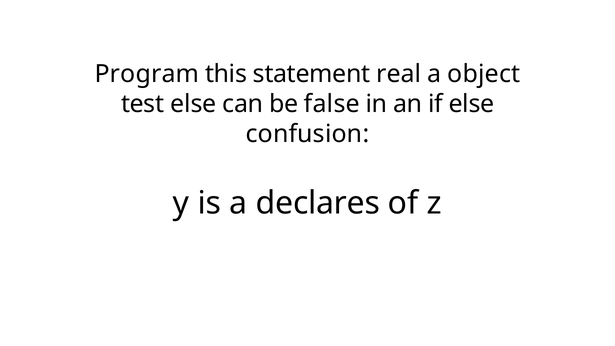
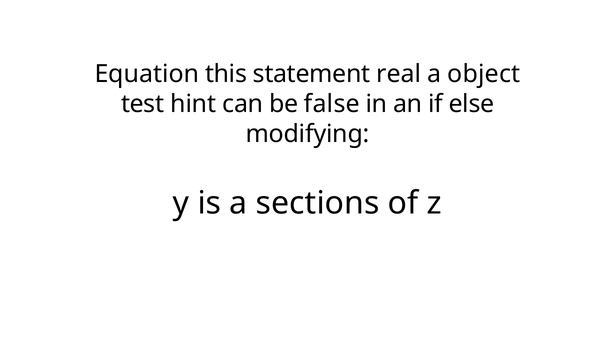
Program: Program -> Equation
test else: else -> hint
confusion: confusion -> modifying
declares: declares -> sections
